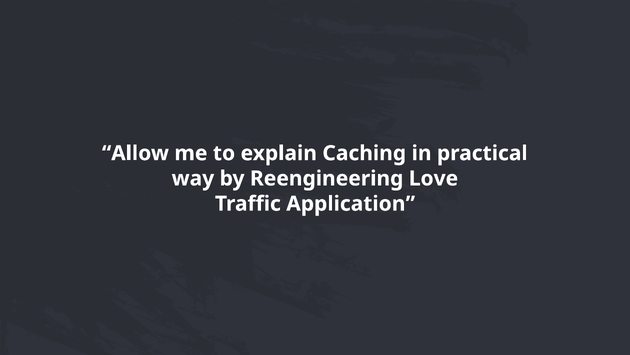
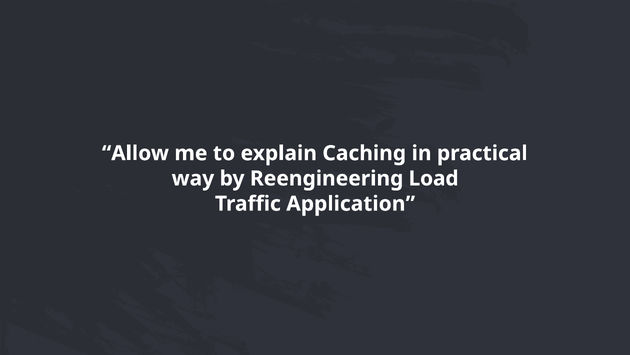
Love: Love -> Load
